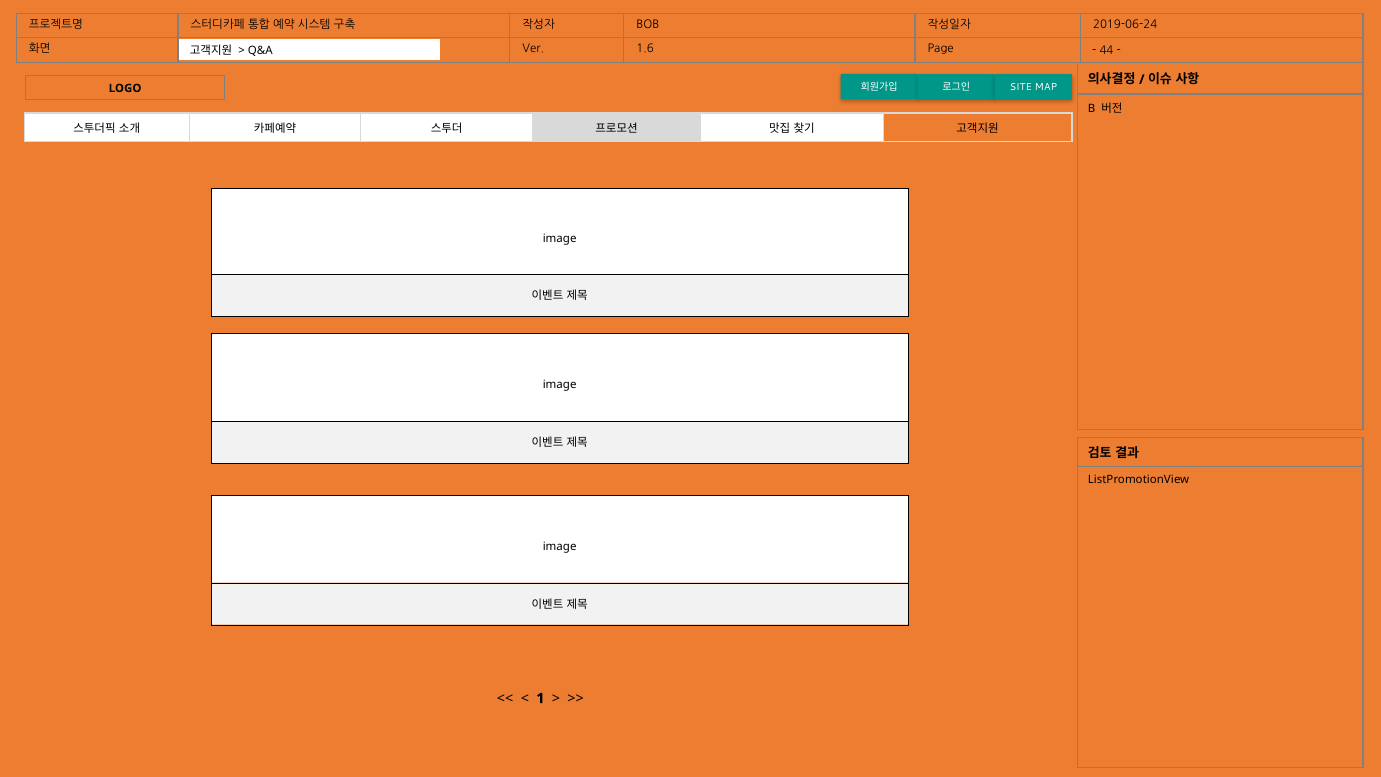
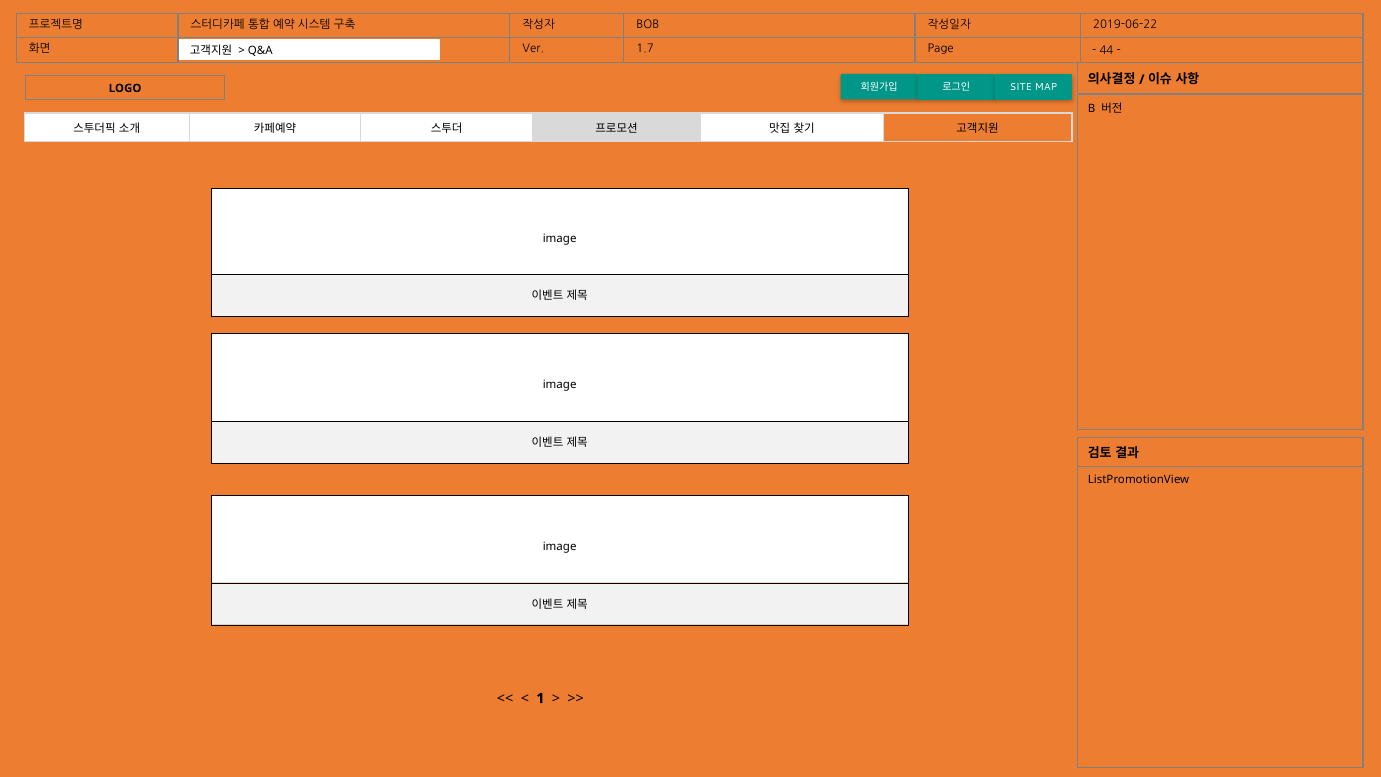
2019-06-24: 2019-06-24 -> 2019-06-22
1.6: 1.6 -> 1.7
